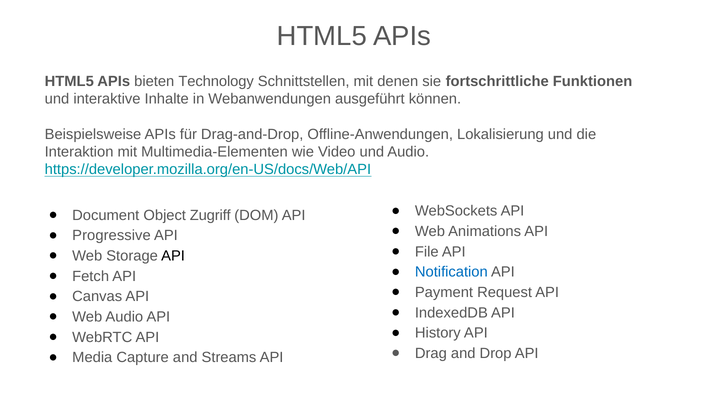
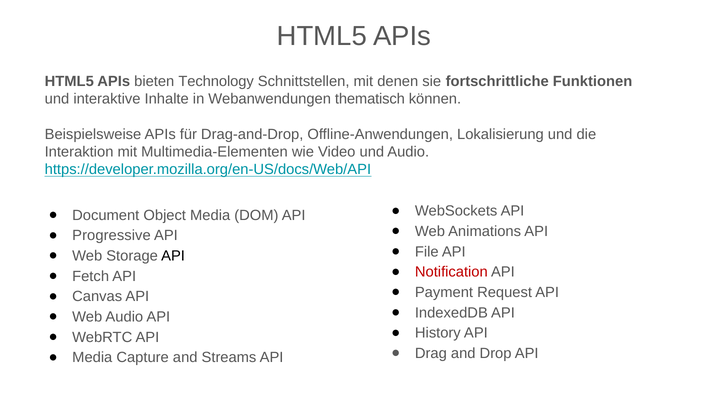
ausgeführt: ausgeführt -> thematisch
Object Zugriff: Zugriff -> Media
Notification colour: blue -> red
